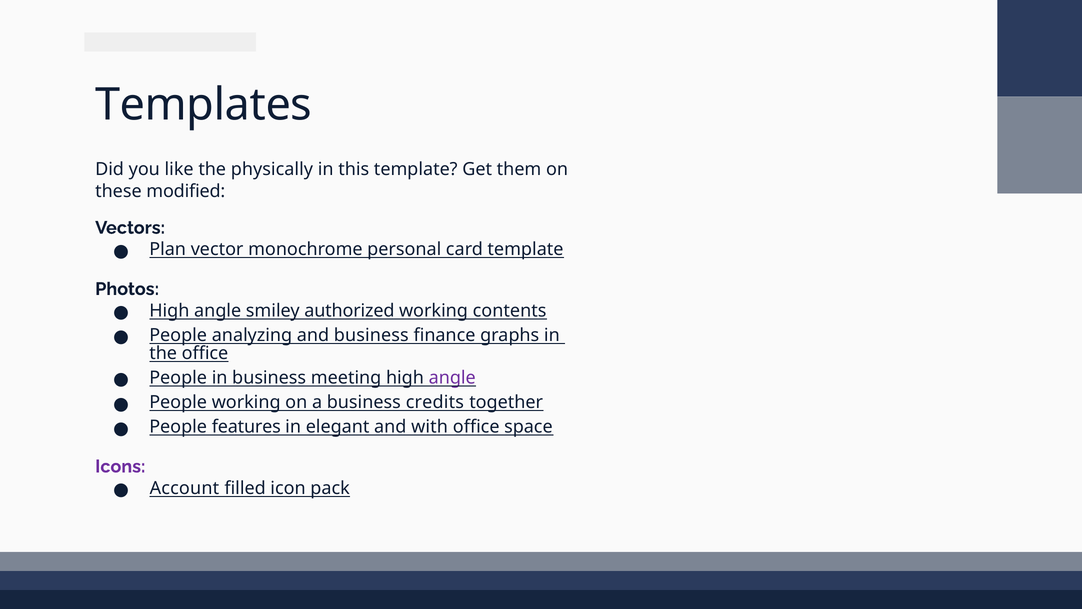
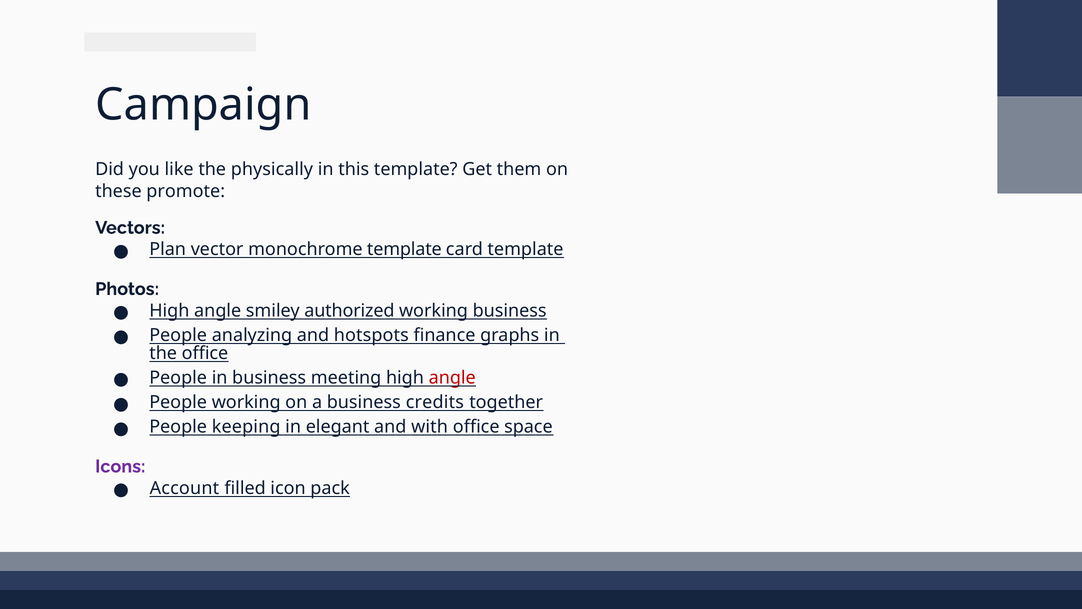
Templates: Templates -> Campaign
modified: modified -> promote
monochrome personal: personal -> template
working contents: contents -> business
and business: business -> hotspots
angle at (452, 378) colour: purple -> red
features: features -> keeping
